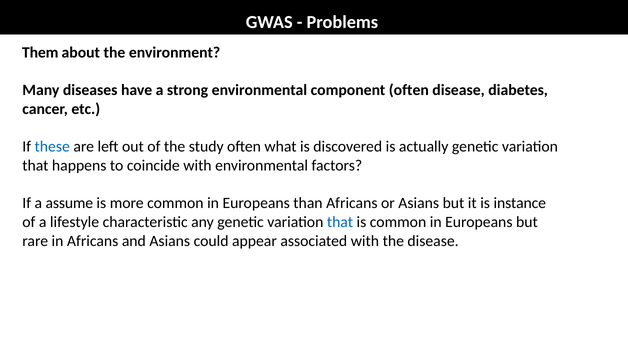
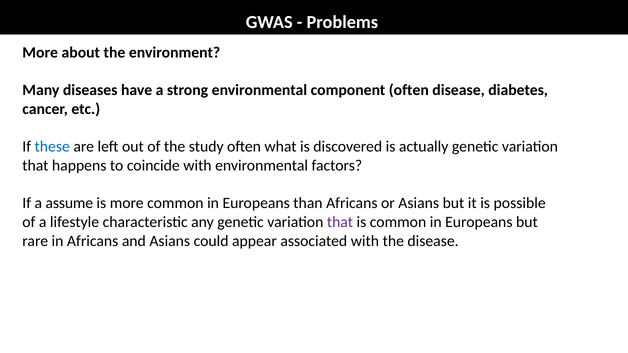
Them at (40, 53): Them -> More
instance: instance -> possible
that at (340, 222) colour: blue -> purple
